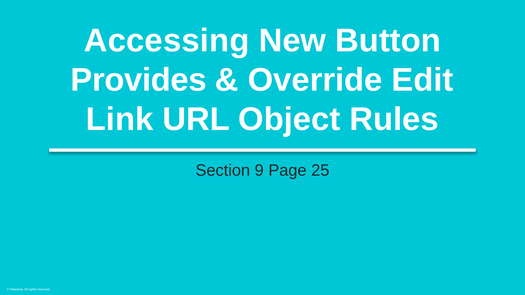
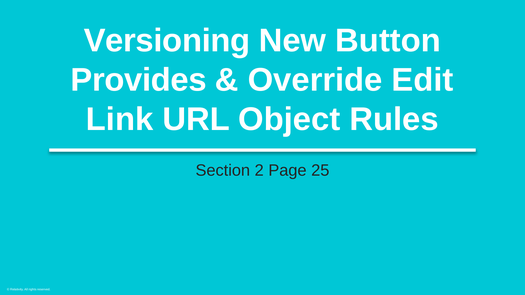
Accessing: Accessing -> Versioning
9: 9 -> 2
